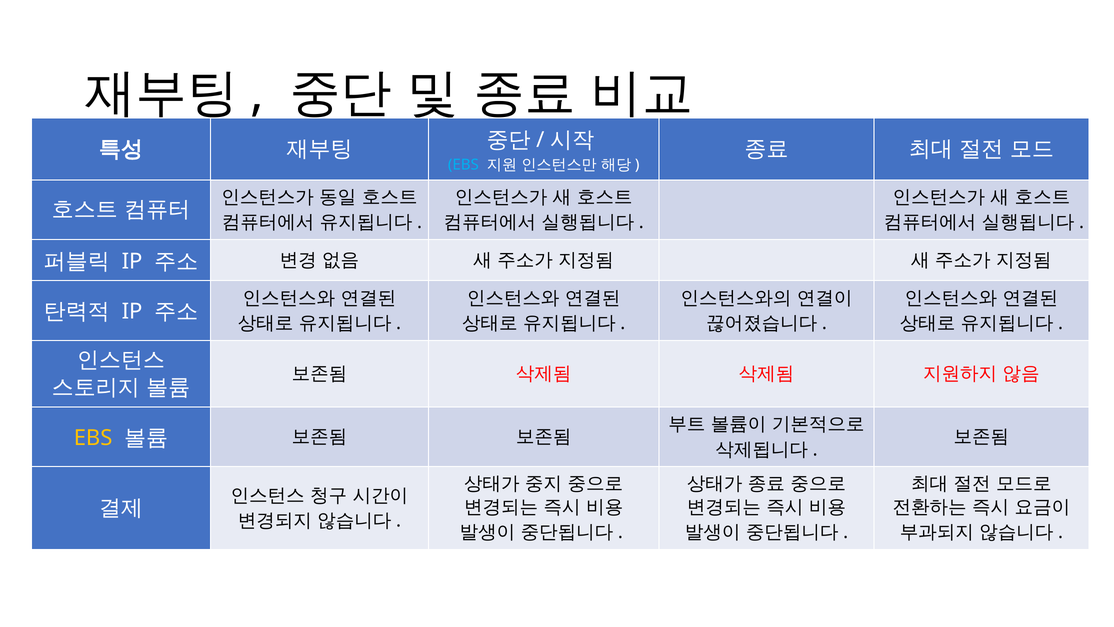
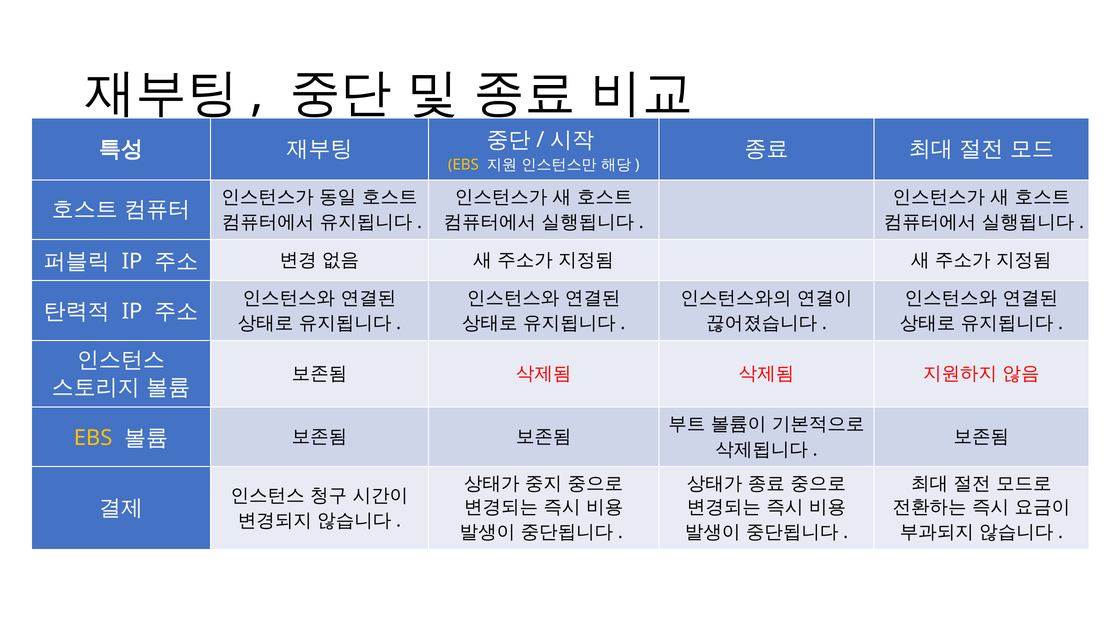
EBS at (463, 165) colour: light blue -> yellow
